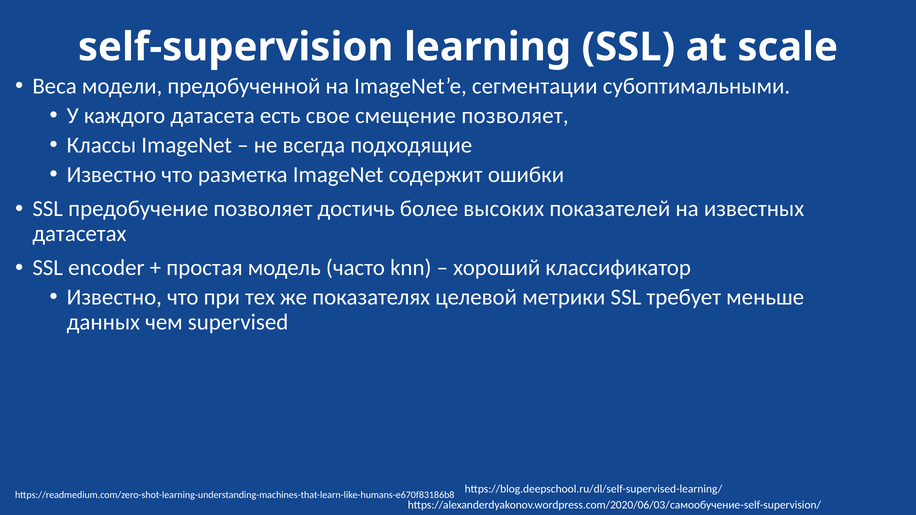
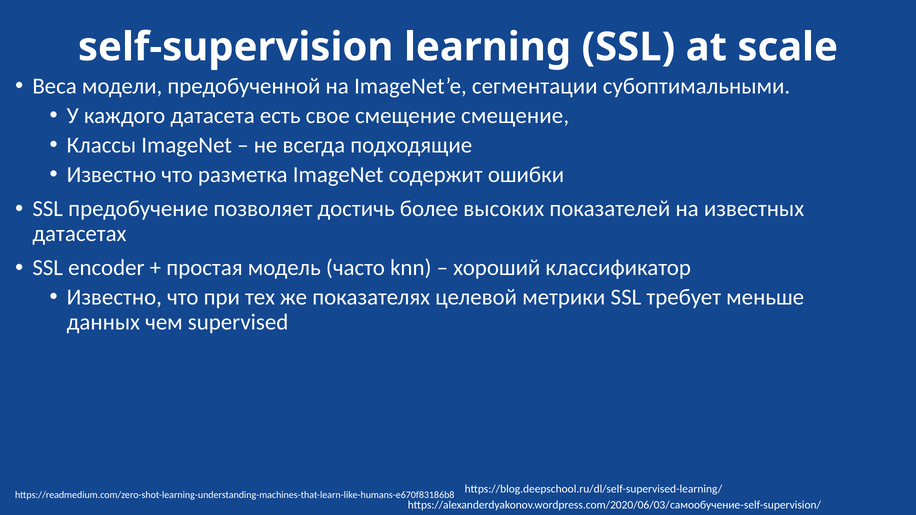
смещение позволяет: позволяет -> смещение
